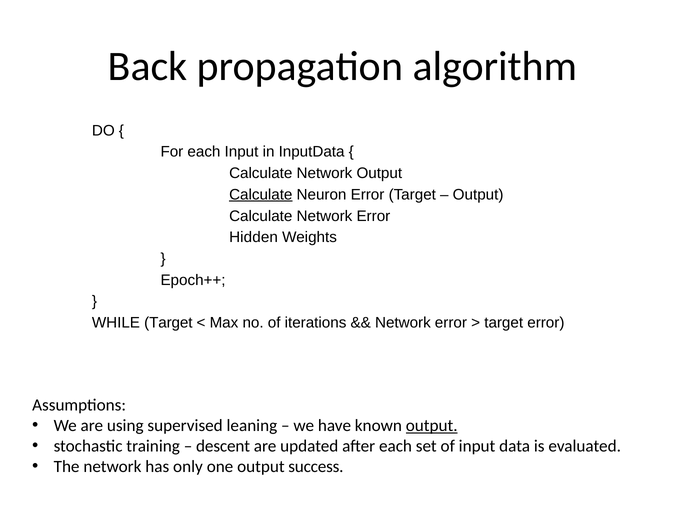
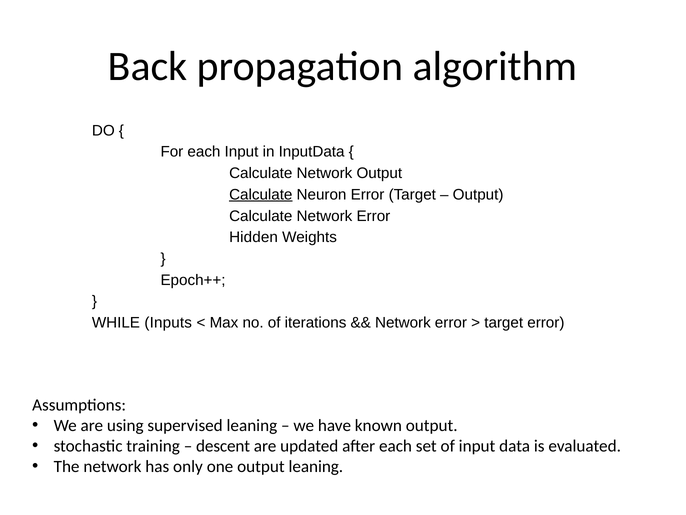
WHILE Target: Target -> Inputs
output at (432, 425) underline: present -> none
output success: success -> leaning
